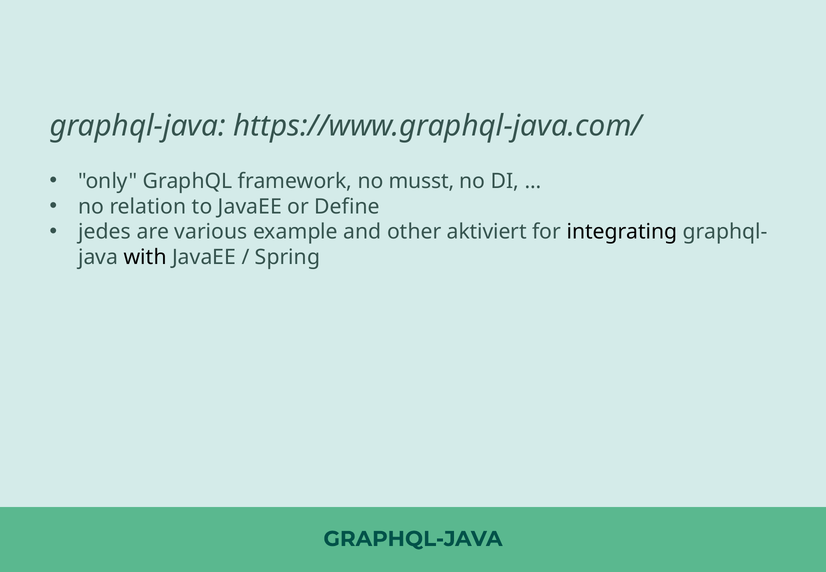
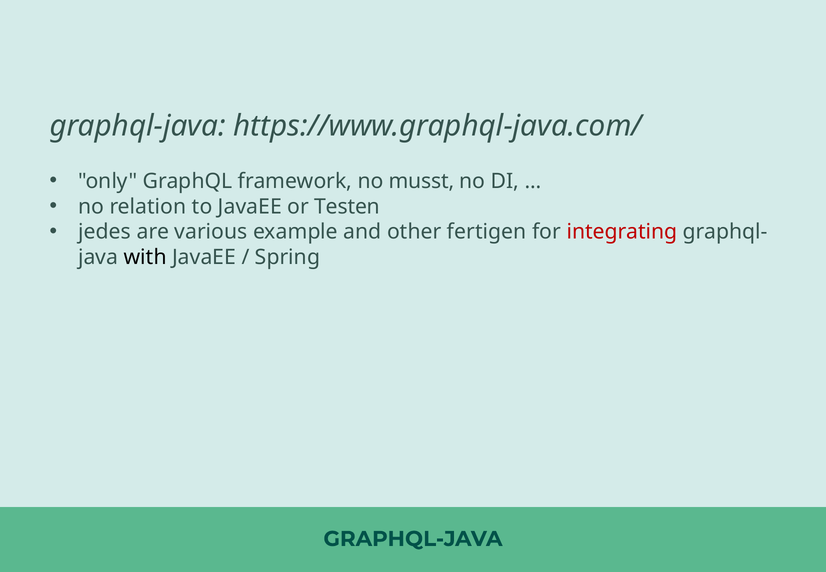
Define: Define -> Testen
aktiviert: aktiviert -> fertigen
integrating colour: black -> red
